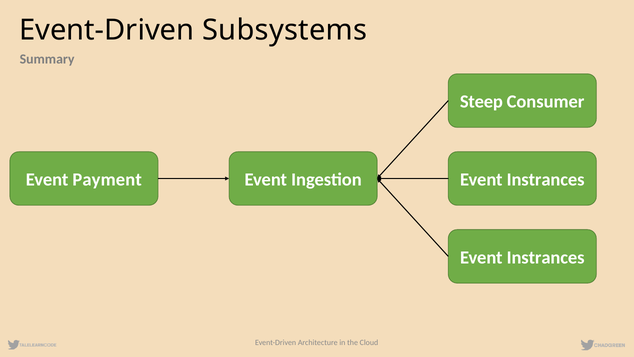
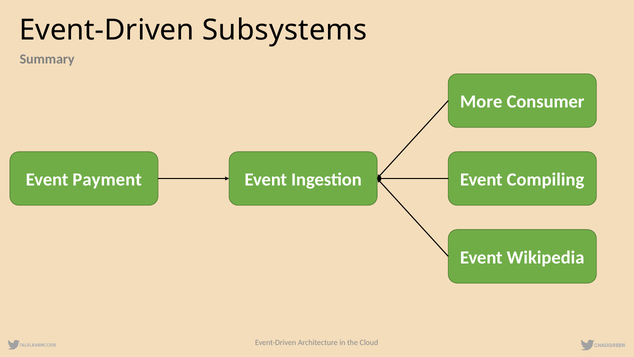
Steep: Steep -> More
Instrances at (546, 180): Instrances -> Compiling
Instrances at (546, 257): Instrances -> Wikipedia
